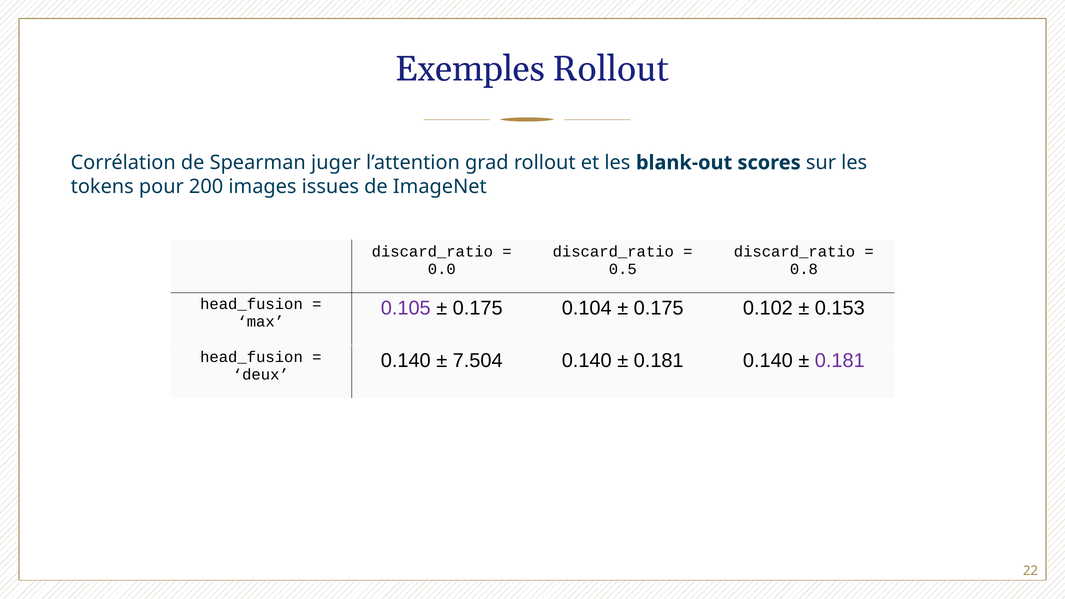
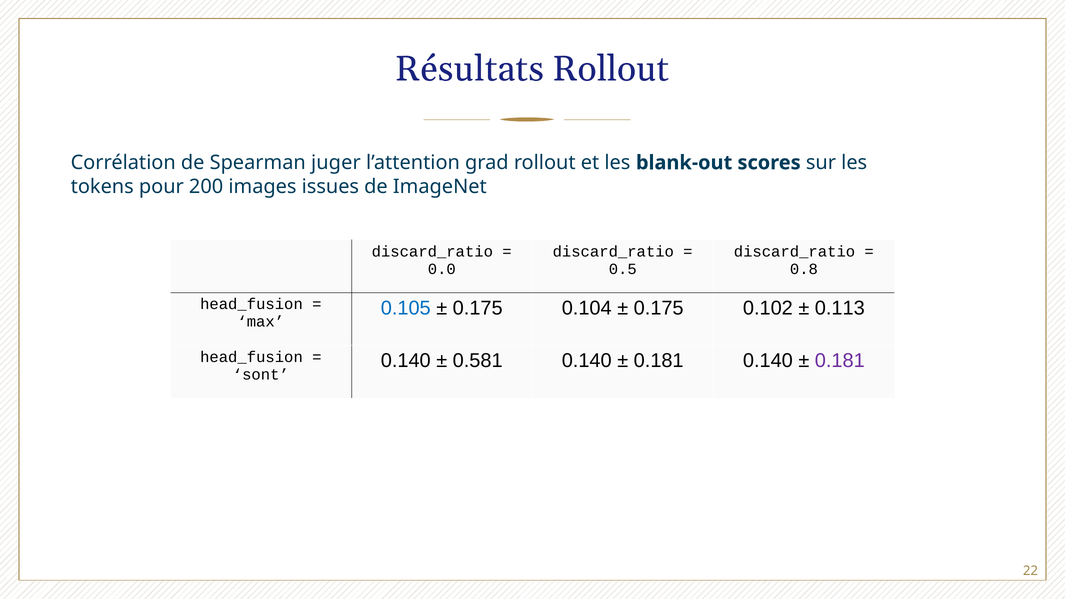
Exemples: Exemples -> Résultats
0.105 colour: purple -> blue
0.153: 0.153 -> 0.113
7.504: 7.504 -> 0.581
deux: deux -> sont
